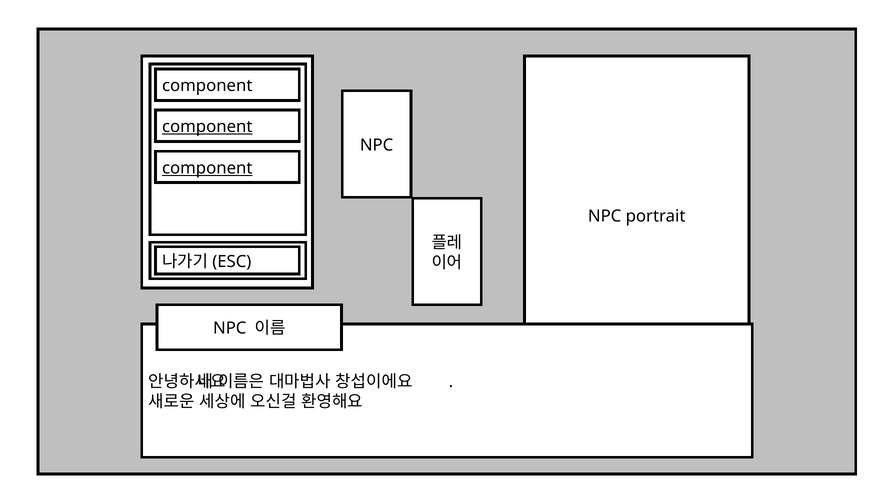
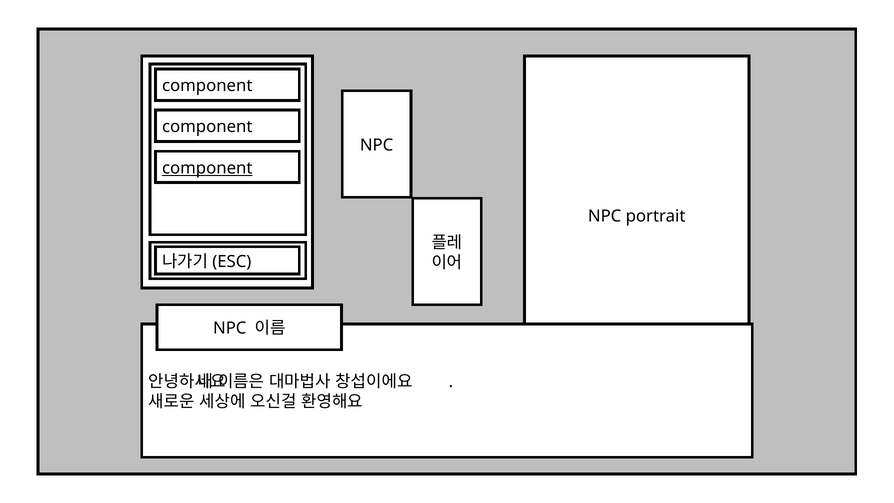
component at (207, 127) underline: present -> none
